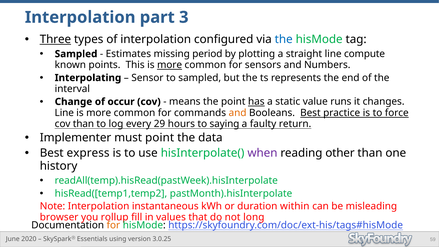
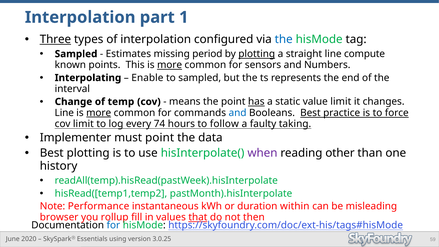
3: 3 -> 1
plotting at (257, 54) underline: none -> present
Sensor: Sensor -> Enable
occur: occur -> temp
value runs: runs -> limit
more at (99, 113) underline: none -> present
and at (238, 113) colour: orange -> blue
cov than: than -> limit
29: 29 -> 74
saying: saying -> follow
return: return -> taking
Best express: express -> plotting
Note Interpolation: Interpolation -> Performance
that underline: none -> present
long: long -> then
for at (113, 225) colour: orange -> blue
